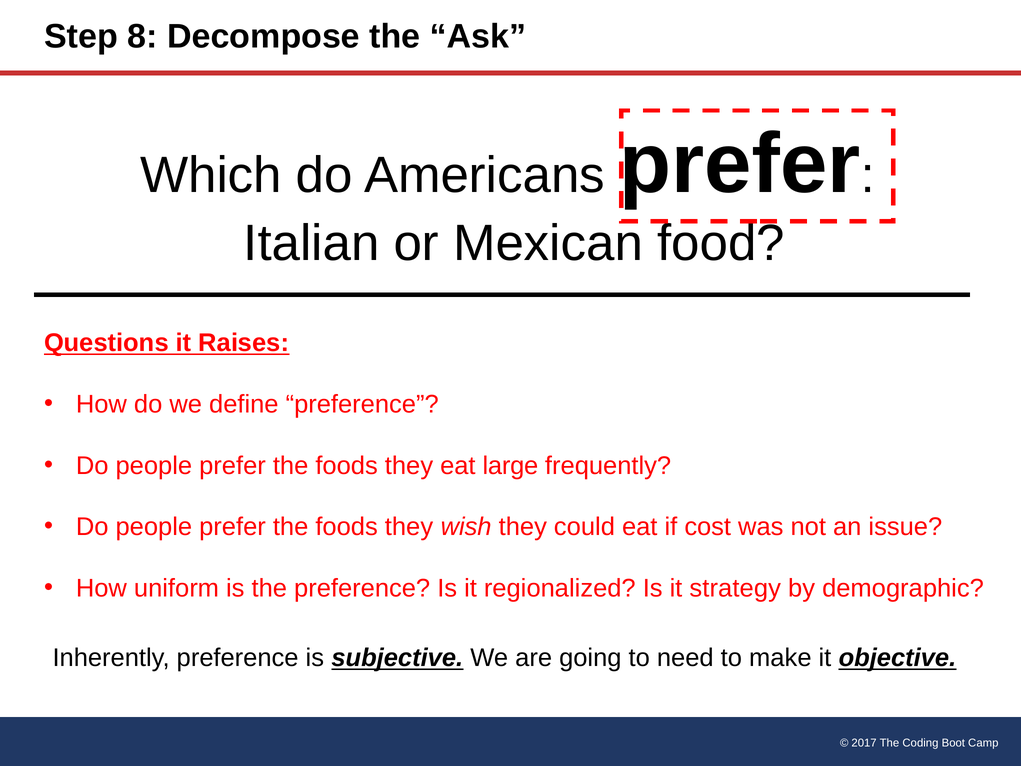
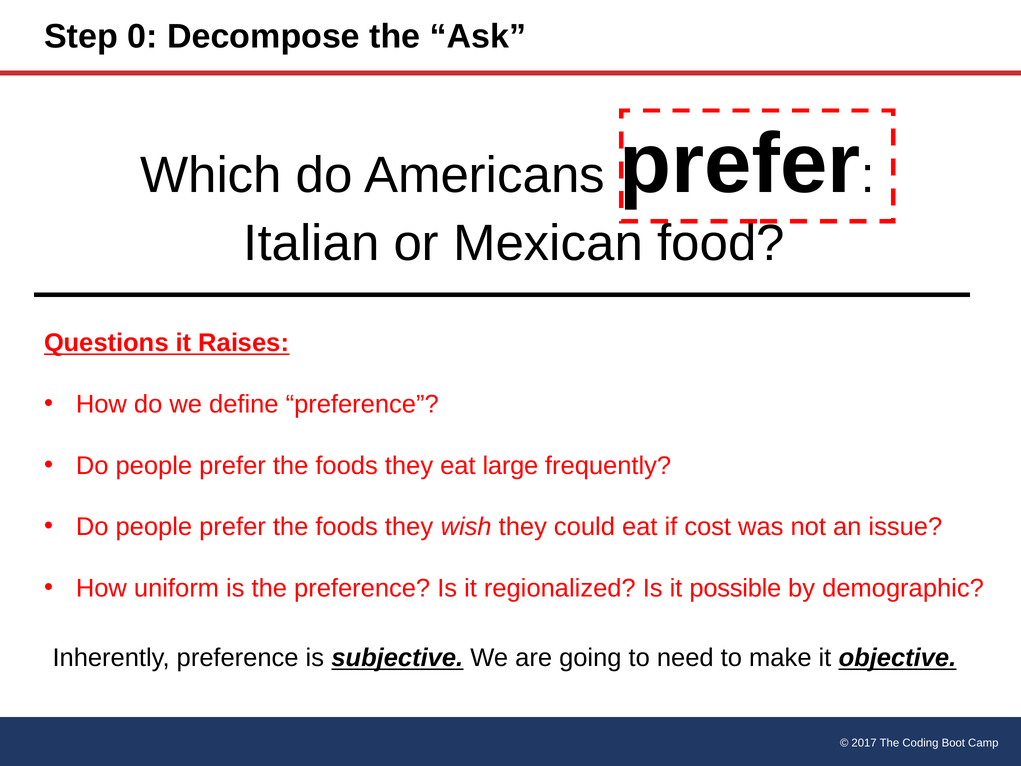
8: 8 -> 0
strategy: strategy -> possible
